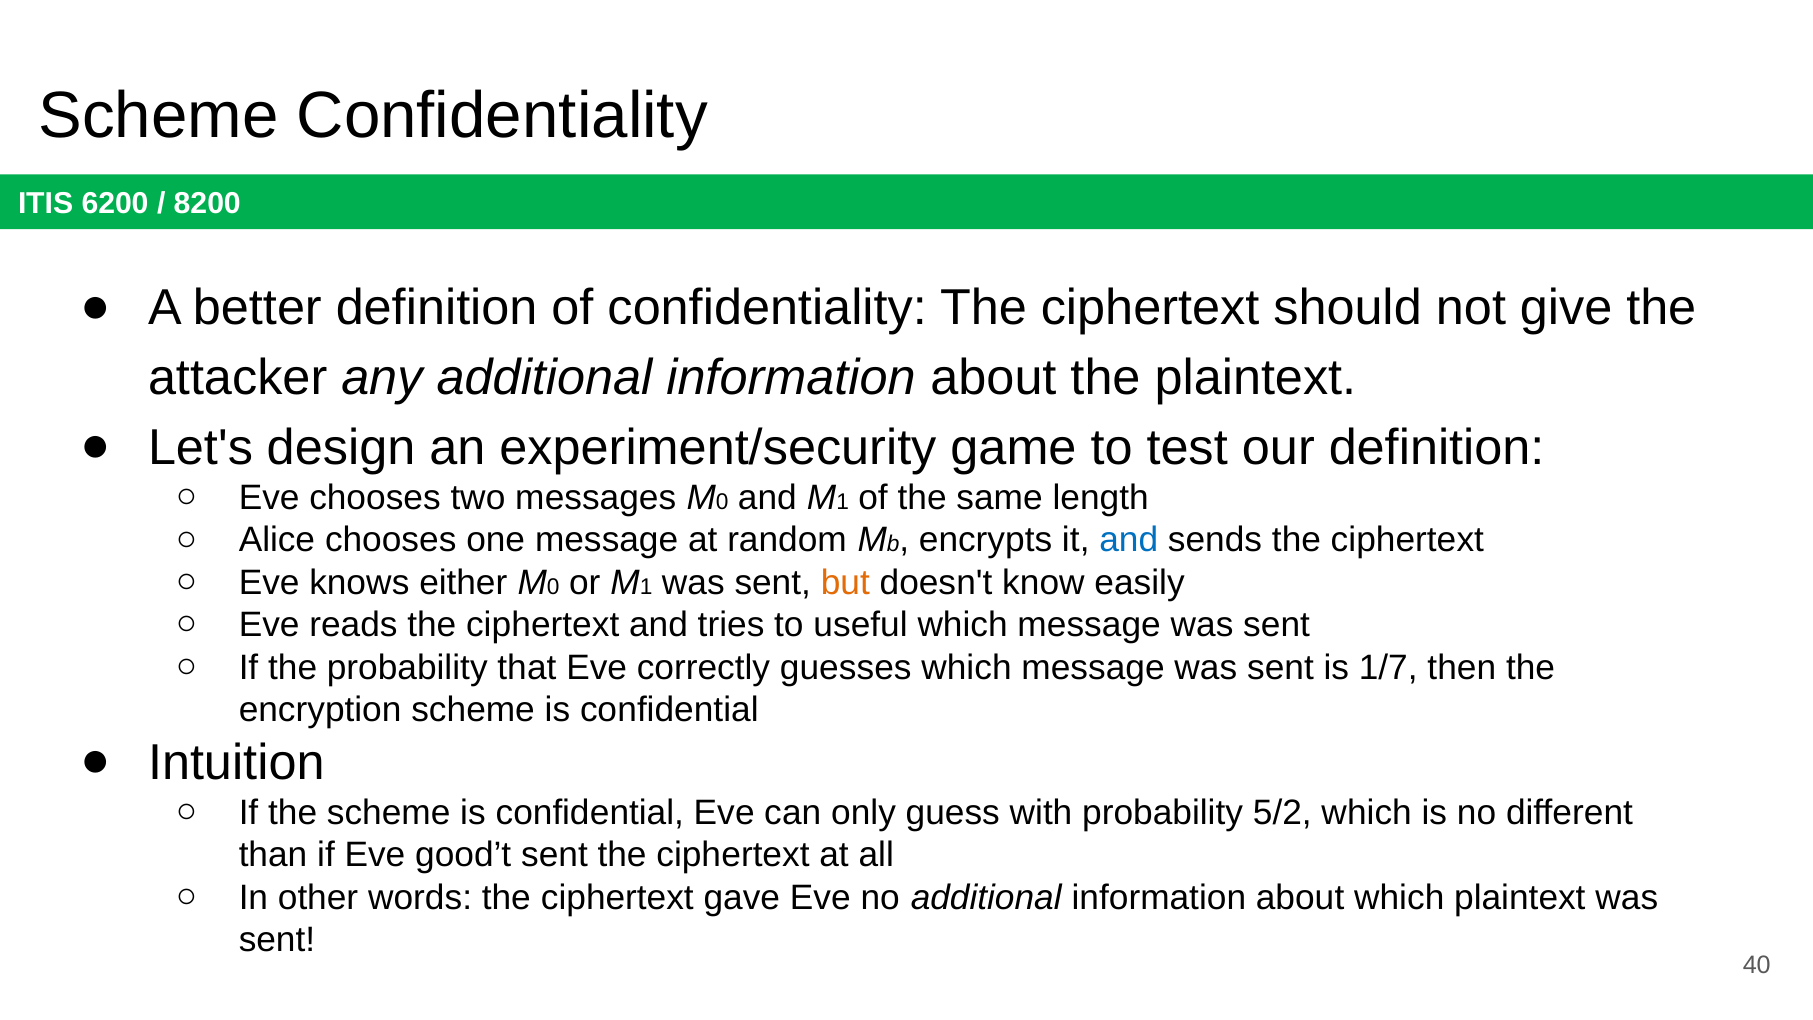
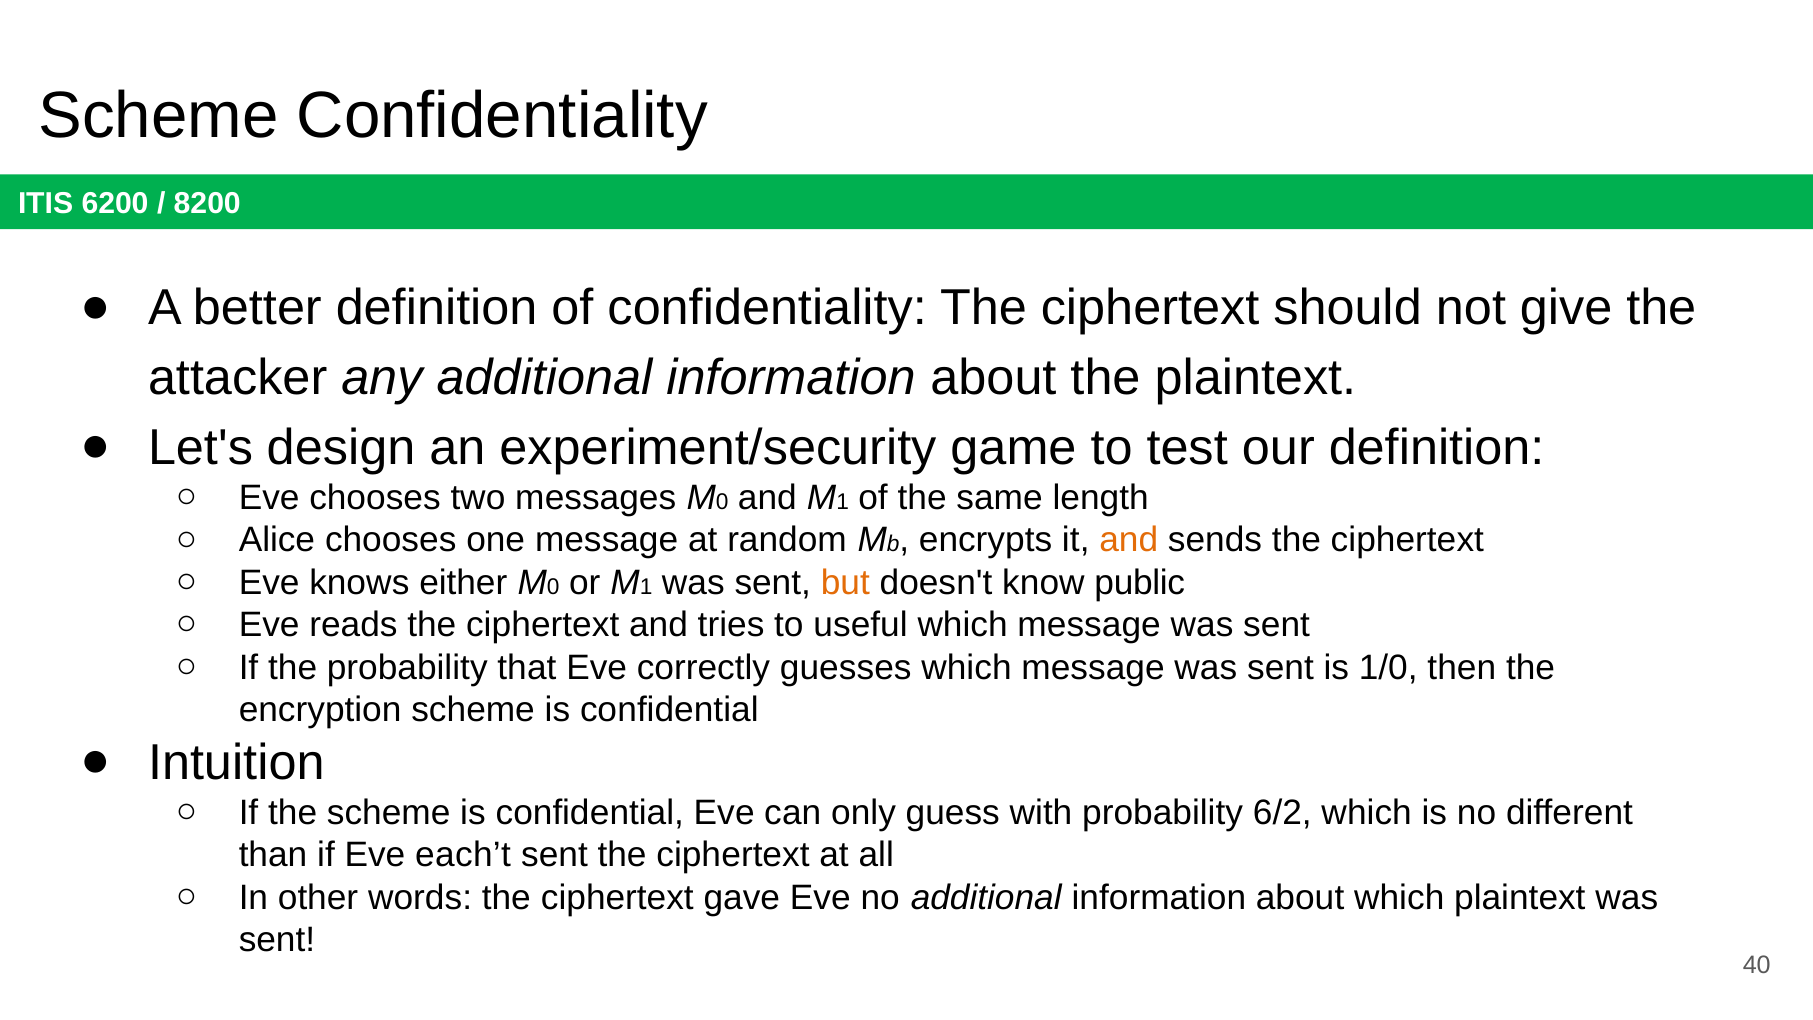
and at (1129, 540) colour: blue -> orange
easily: easily -> public
1/7: 1/7 -> 1/0
5/2: 5/2 -> 6/2
good’t: good’t -> each’t
